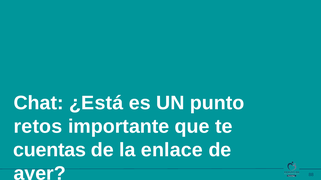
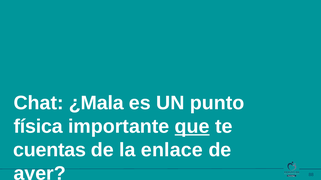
¿Está: ¿Está -> ¿Mala
retos: retos -> física
que underline: none -> present
